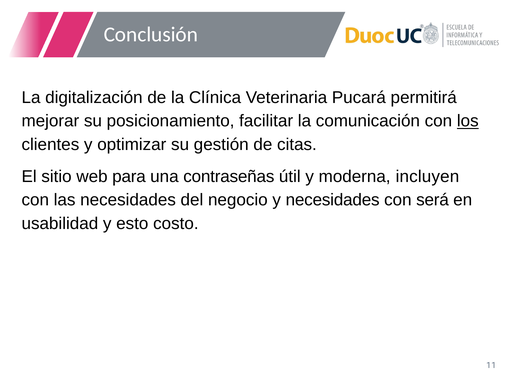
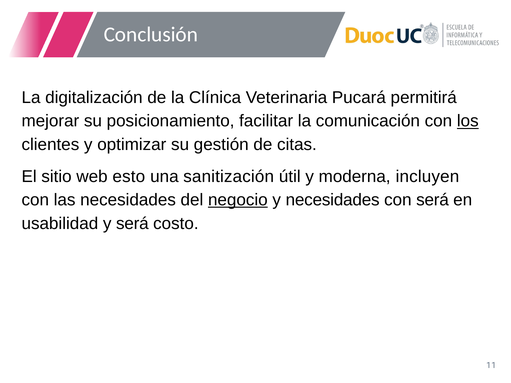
para: para -> esto
contraseñas: contraseñas -> sanitización
negocio underline: none -> present
y esto: esto -> será
